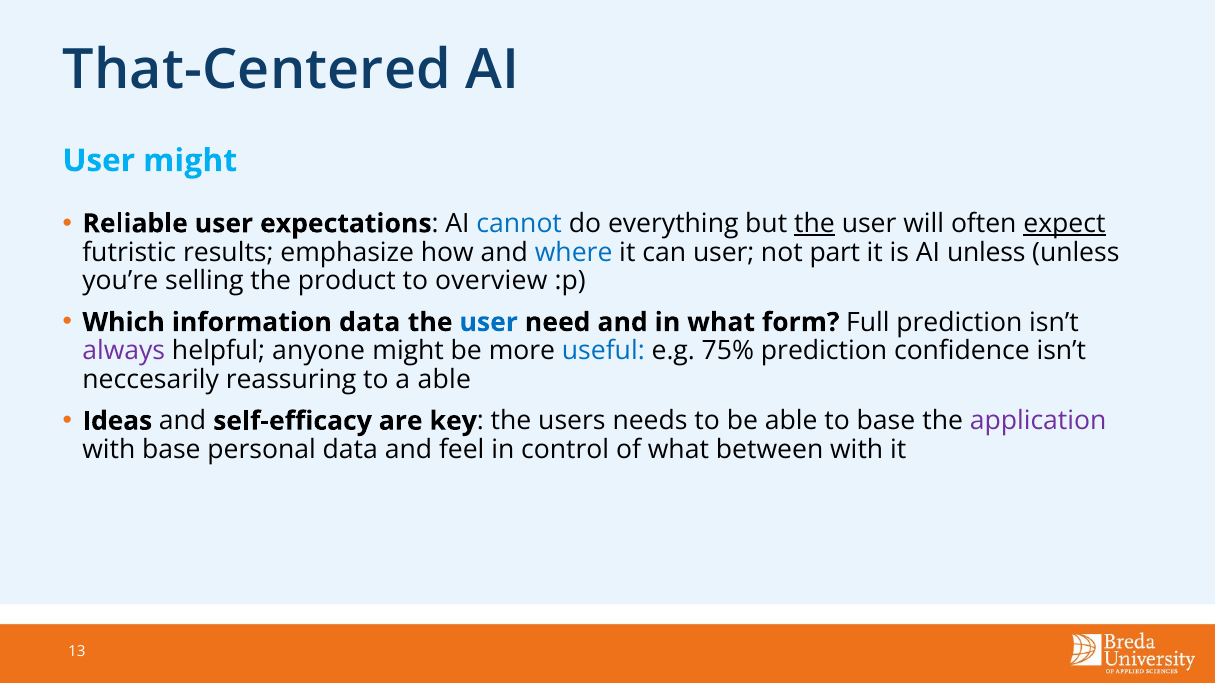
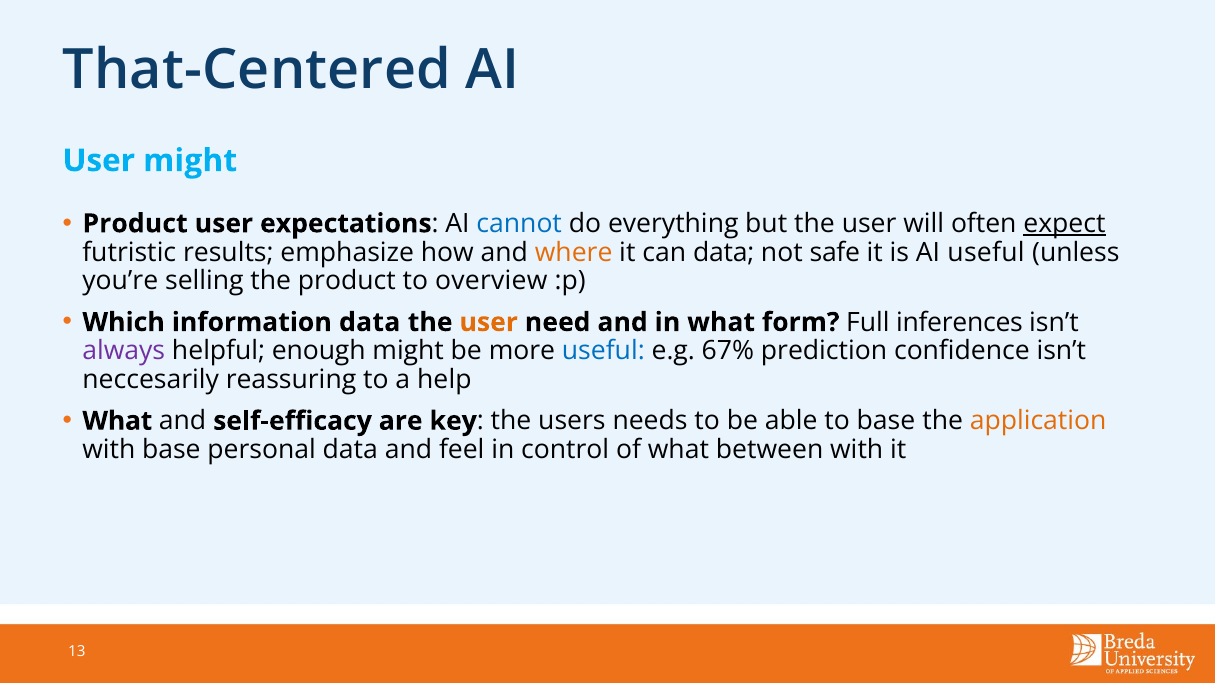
Reliable at (135, 224): Reliable -> Product
the at (815, 224) underline: present -> none
where colour: blue -> orange
can user: user -> data
part: part -> safe
AI unless: unless -> useful
user at (489, 322) colour: blue -> orange
Full prediction: prediction -> inferences
anyone: anyone -> enough
75%: 75% -> 67%
a able: able -> help
Ideas at (117, 421): Ideas -> What
application colour: purple -> orange
